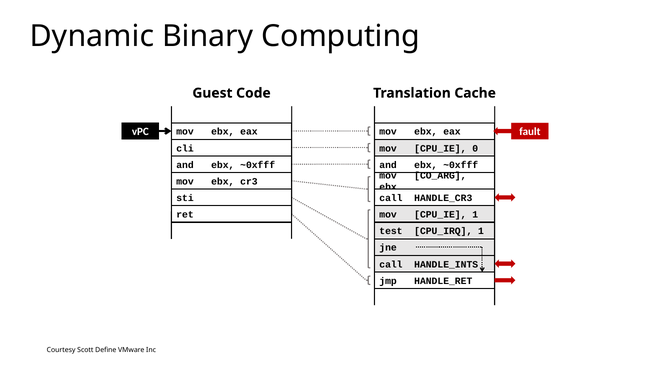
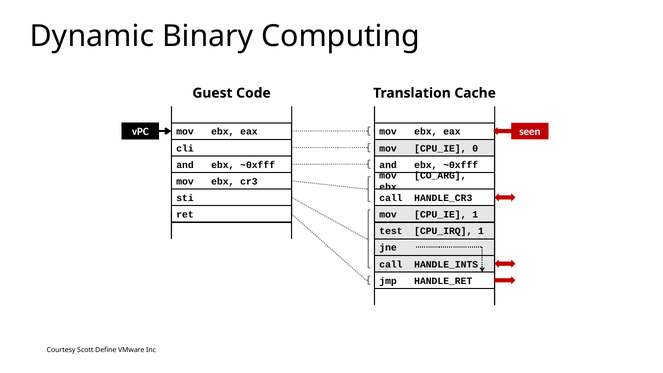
fault: fault -> seen
